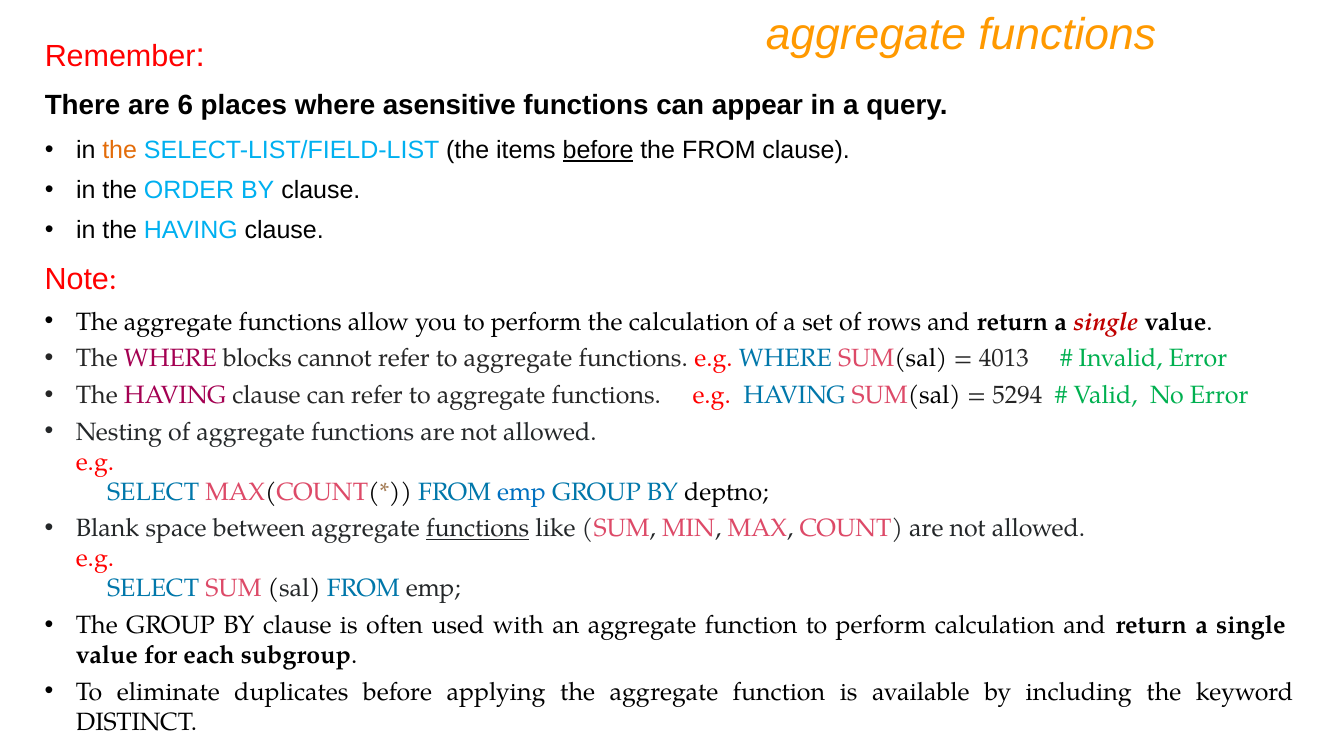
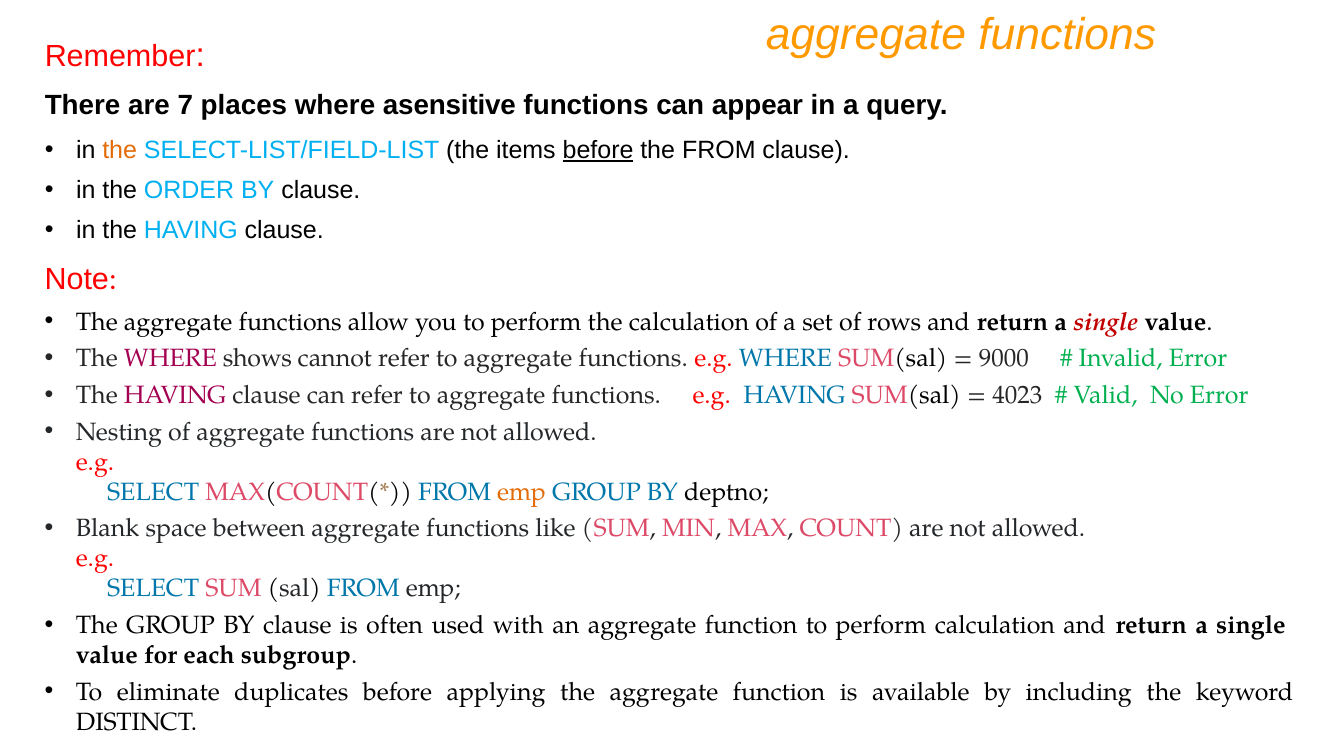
6: 6 -> 7
blocks: blocks -> shows
4013: 4013 -> 9000
5294: 5294 -> 4023
emp at (522, 492) colour: blue -> orange
functions at (478, 529) underline: present -> none
